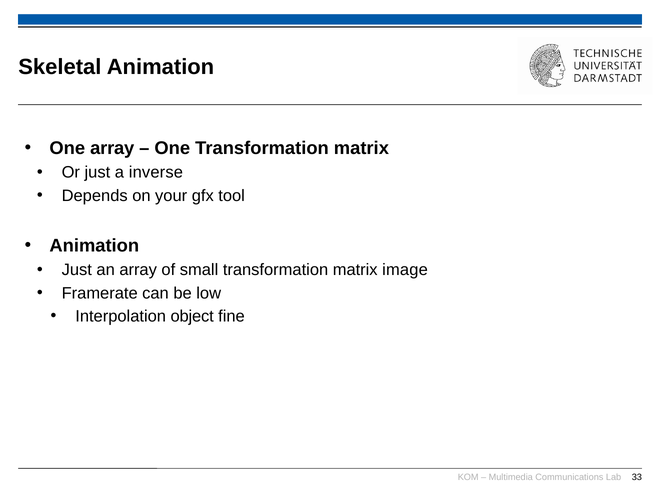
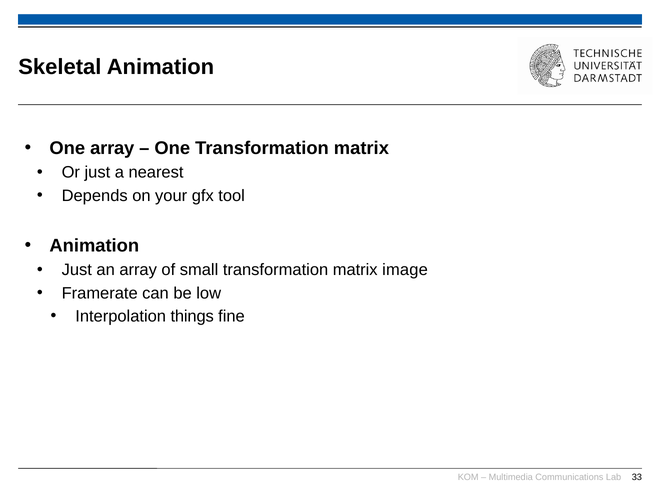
inverse: inverse -> nearest
object: object -> things
